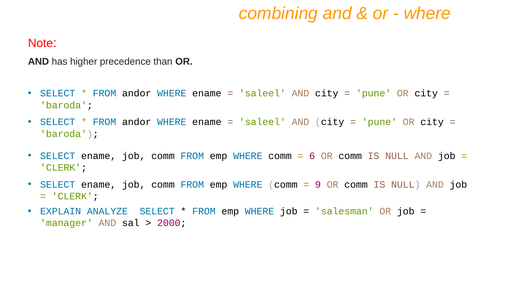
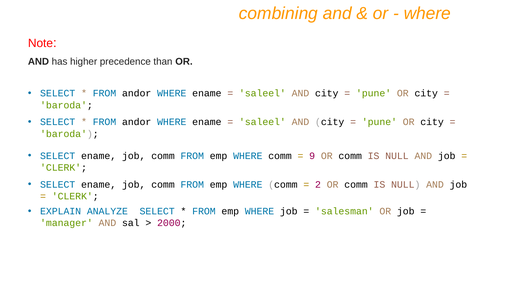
6: 6 -> 9
9: 9 -> 2
